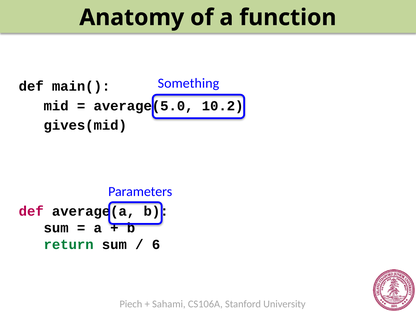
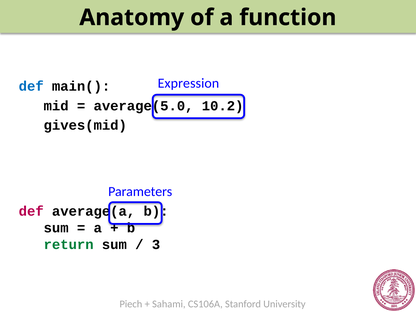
Something: Something -> Expression
def at (31, 86) colour: black -> blue
6: 6 -> 3
